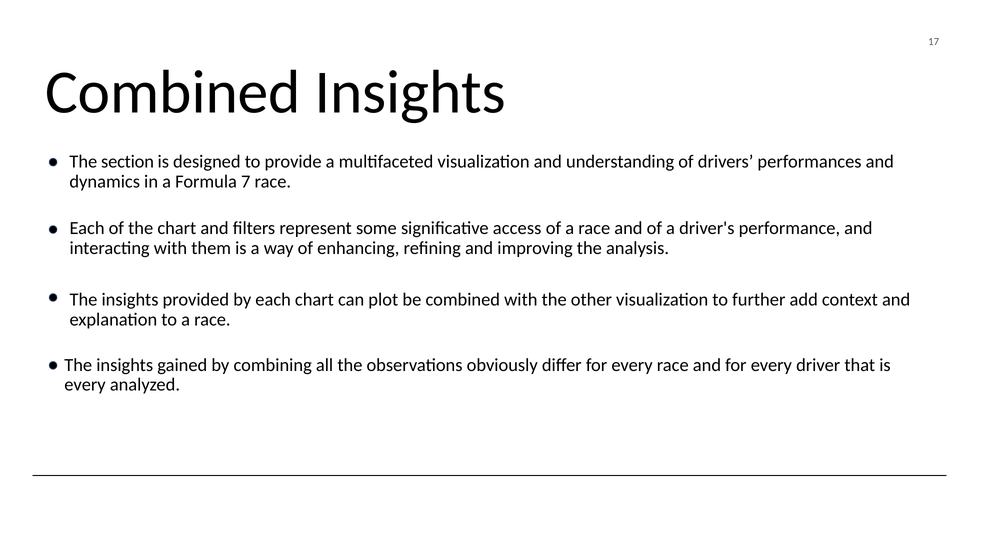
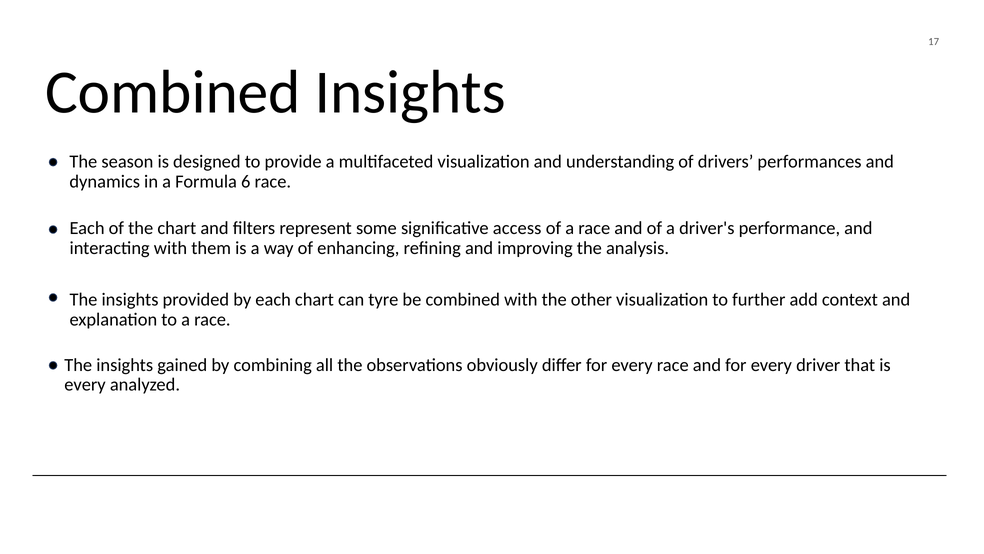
section: section -> season
7: 7 -> 6
plot: plot -> tyre
